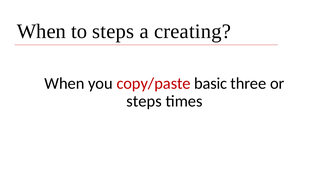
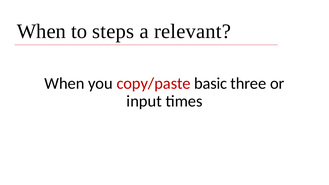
creating: creating -> relevant
steps at (144, 101): steps -> input
